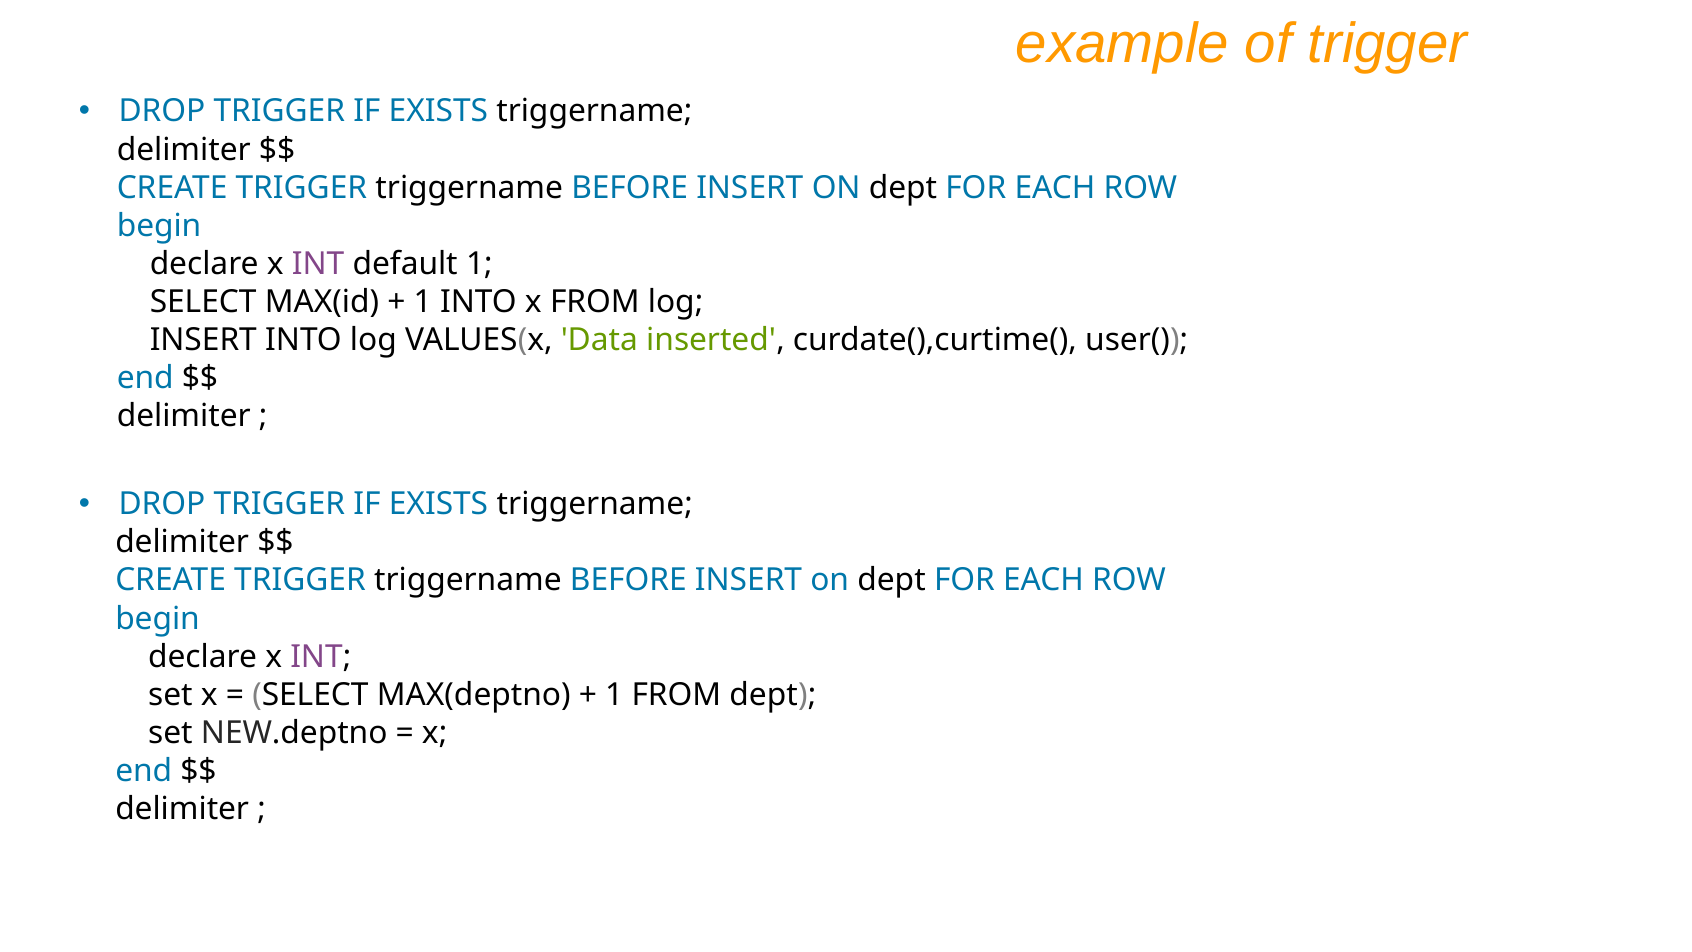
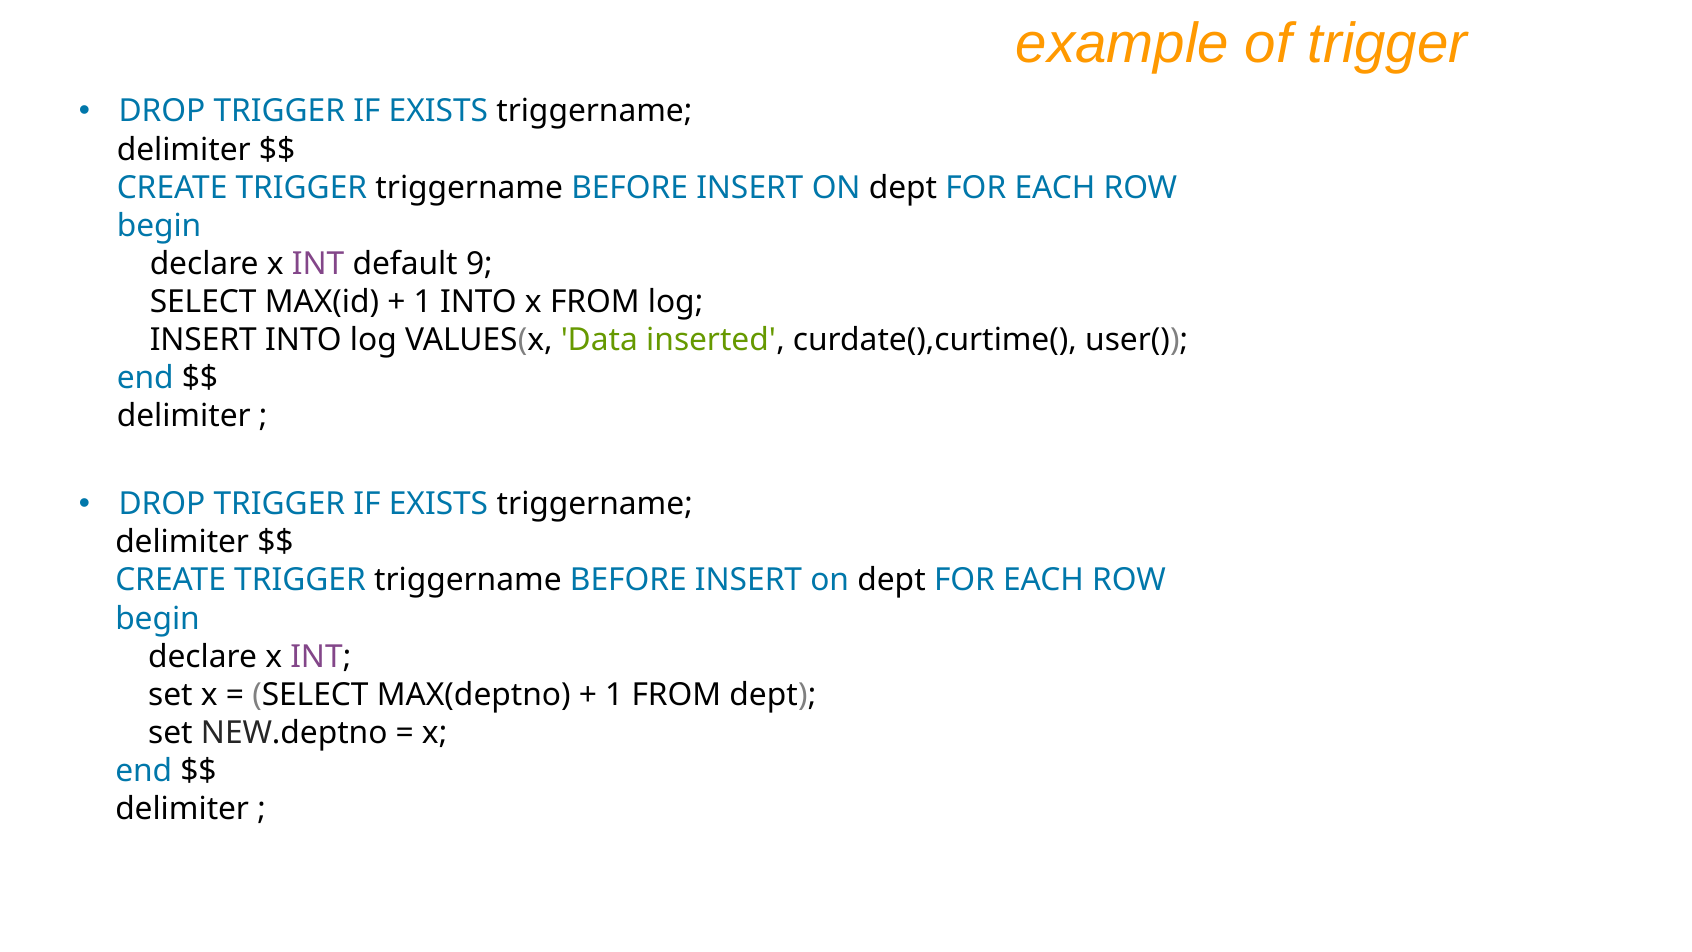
default 1: 1 -> 9
